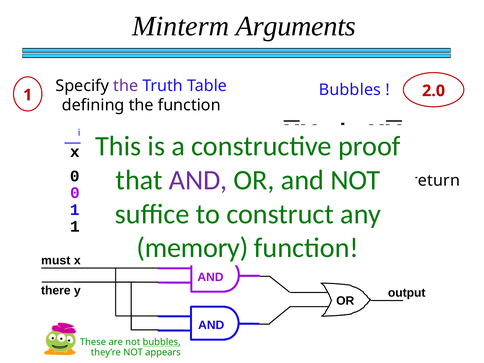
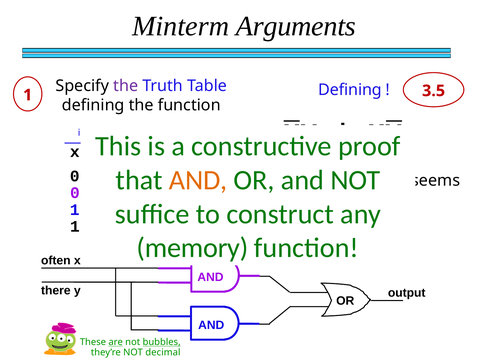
Bubbles at (350, 90): Bubbles -> Defining
2.0: 2.0 -> 3.5
AND at (198, 180) colour: purple -> orange
return: return -> seems
must: must -> often
are underline: none -> present
appears: appears -> decimal
